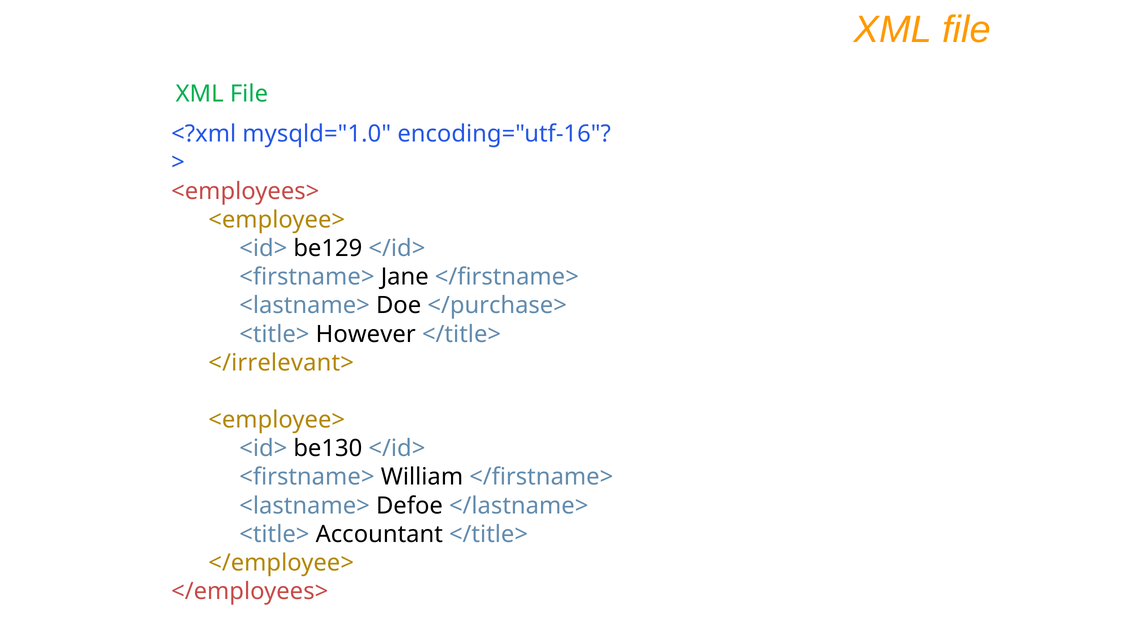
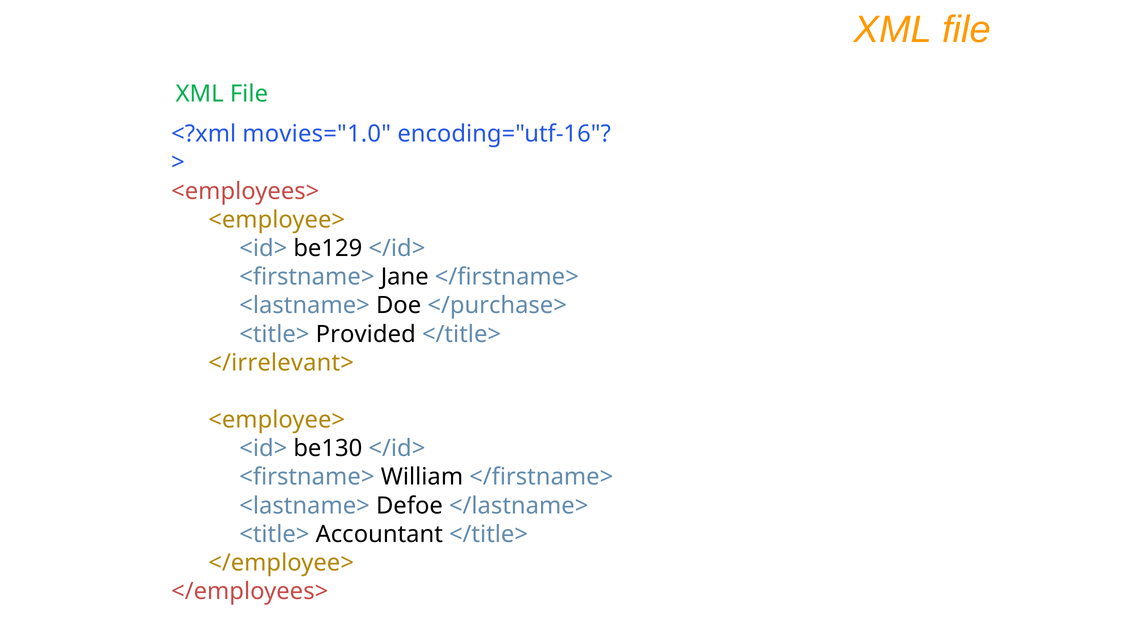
mysqld="1.0: mysqld="1.0 -> movies="1.0
However: However -> Provided
